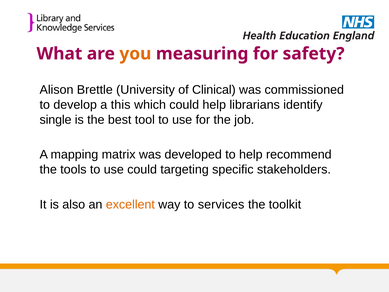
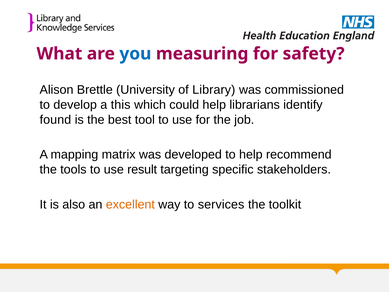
you colour: orange -> blue
Clinical: Clinical -> Library
single: single -> found
use could: could -> result
